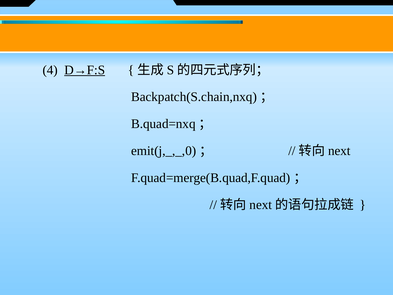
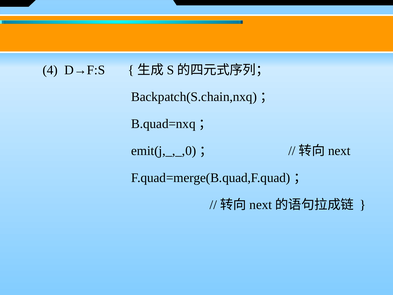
D→F:S underline: present -> none
